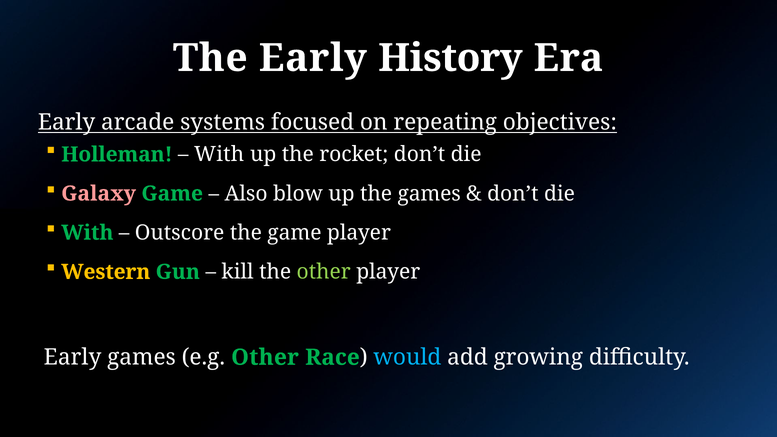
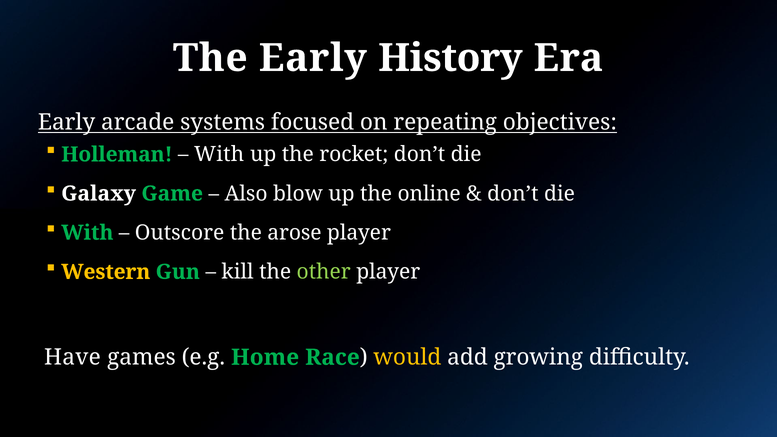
Galaxy colour: pink -> white
the games: games -> online
the game: game -> arose
Early at (73, 357): Early -> Have
e.g Other: Other -> Home
would colour: light blue -> yellow
